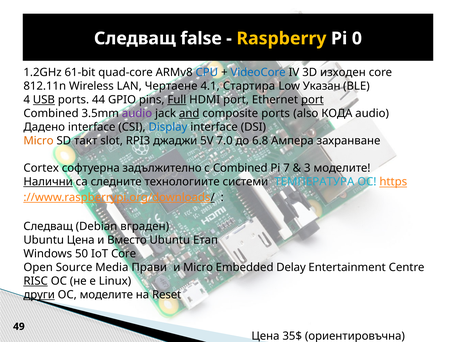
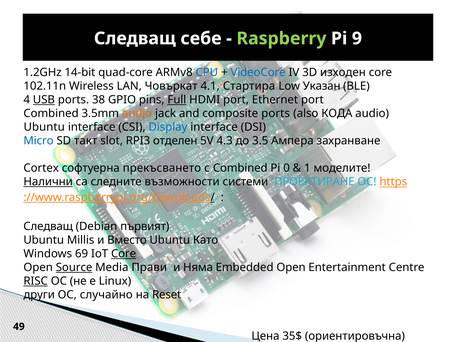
false: false -> себе
Raspberry colour: yellow -> light green
0: 0 -> 9
61-bit: 61-bit -> 14-bit
812.11n: 812.11n -> 102.11n
Чертаене: Чертаене -> Човъркат
44: 44 -> 38
port at (312, 100) underline: present -> none
audio at (137, 113) colour: purple -> orange
and underline: present -> none
Дадено at (44, 127): Дадено -> Ubuntu
Micro at (39, 141) colour: orange -> blue
джаджи: джаджи -> отделен
7.0: 7.0 -> 4.3
6.8: 6.8 -> 3.5
задължително: задължително -> прекъсването
7: 7 -> 0
3: 3 -> 1
технологиите: технологиите -> възможности
ТЕМПЕРАТУРА: ТЕМПЕРАТУРА -> ПРОЕКТИРАНЕ
вграден: вграден -> първият
Ubuntu Цена: Цена -> Millis
Етап: Етап -> Като
50: 50 -> 69
Core at (124, 254) underline: none -> present
Source underline: none -> present
и Micro: Micro -> Няма
Embedded Delay: Delay -> Open
други underline: present -> none
ОС моделите: моделите -> случайно
